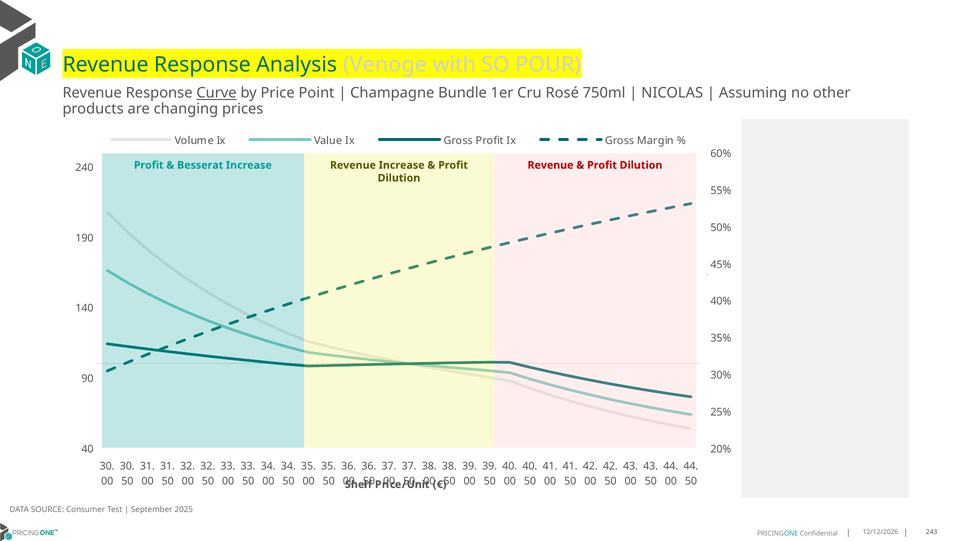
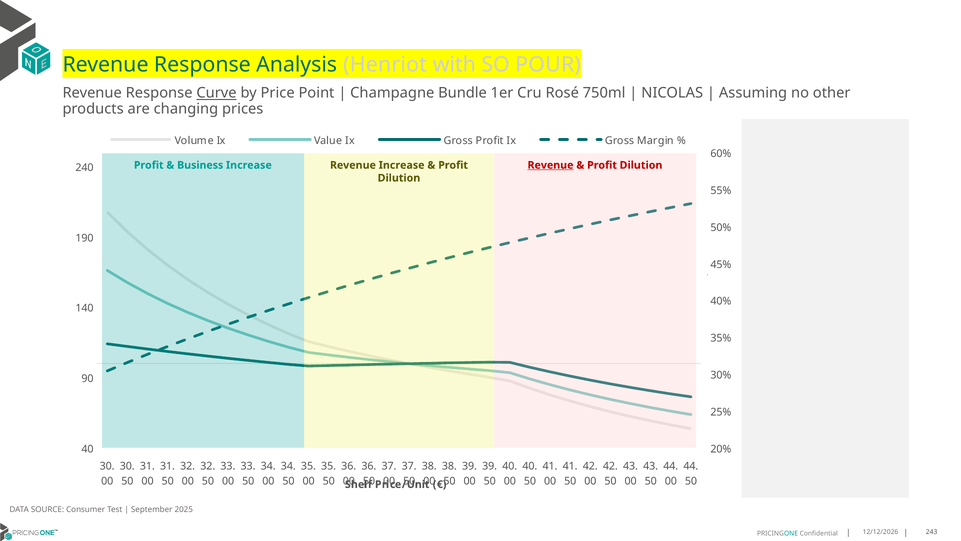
Venoge: Venoge -> Henriot
Besserat: Besserat -> Business
Revenue at (550, 165) underline: none -> present
